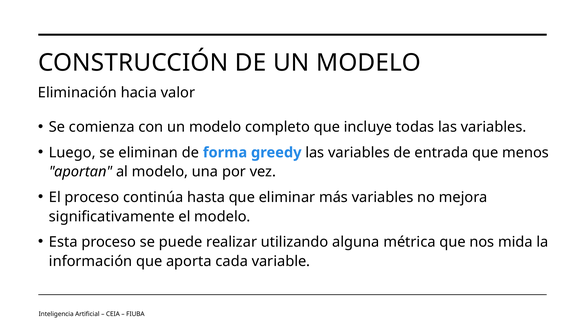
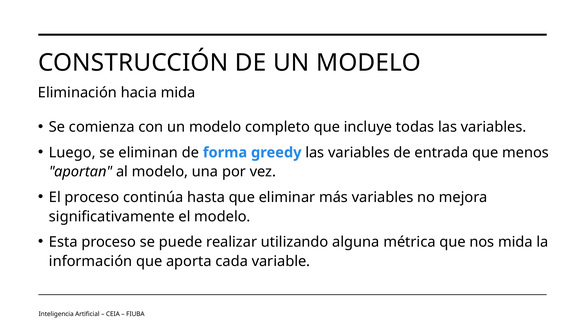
hacia valor: valor -> mida
